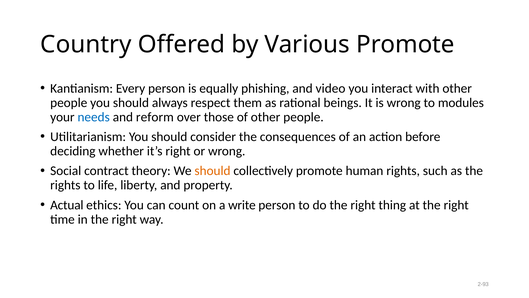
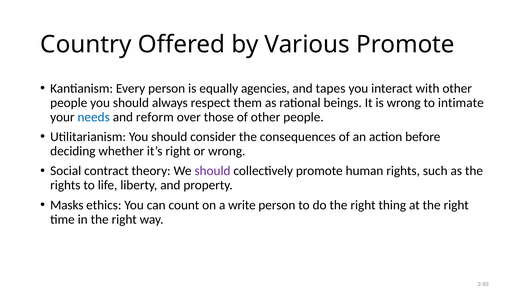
phishing: phishing -> agencies
video: video -> tapes
modules: modules -> intimate
should at (212, 171) colour: orange -> purple
Actual: Actual -> Masks
